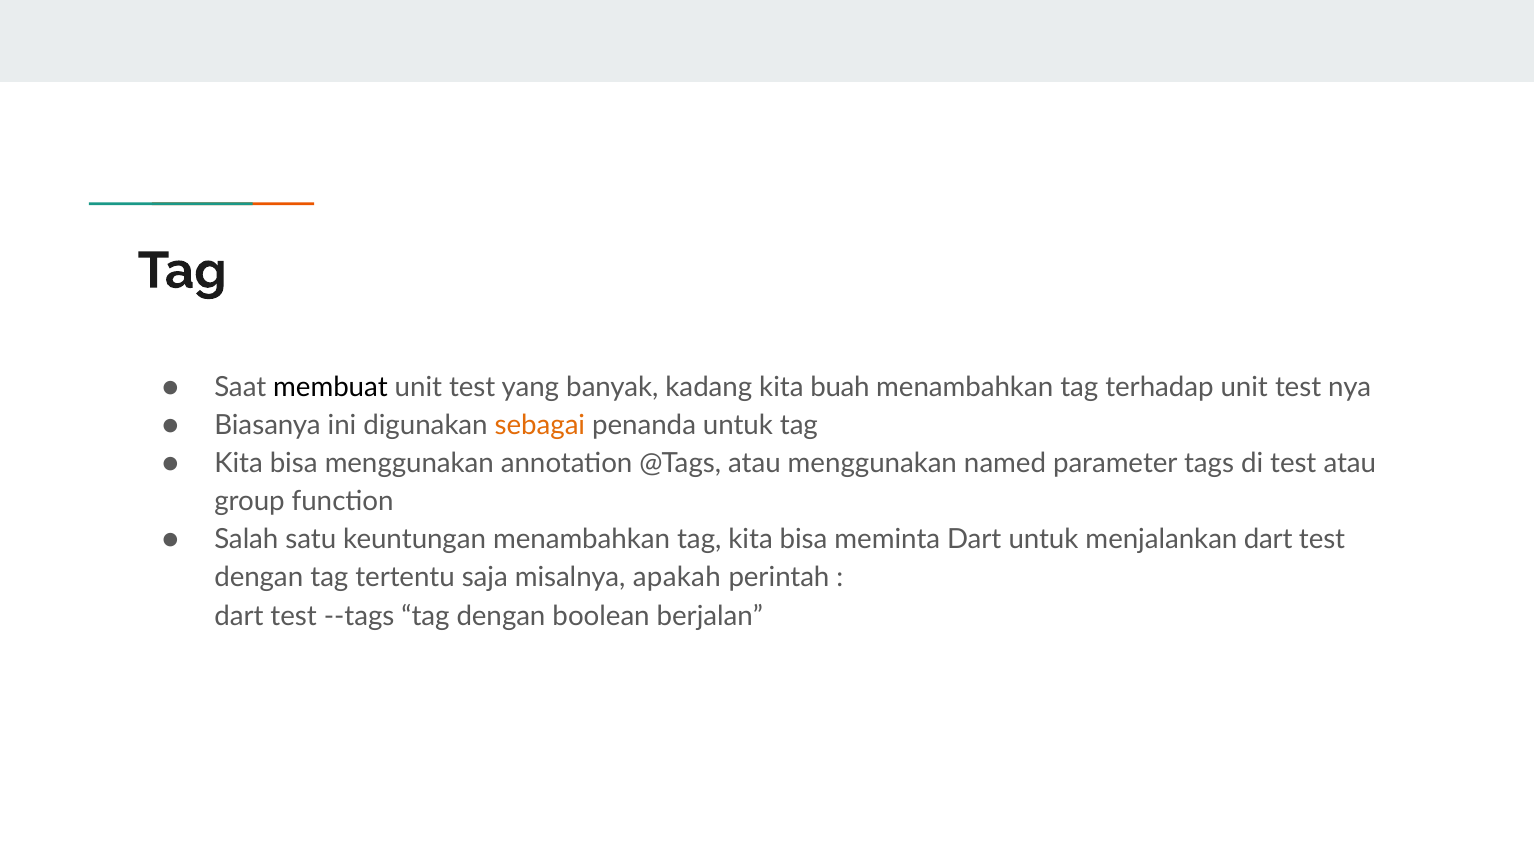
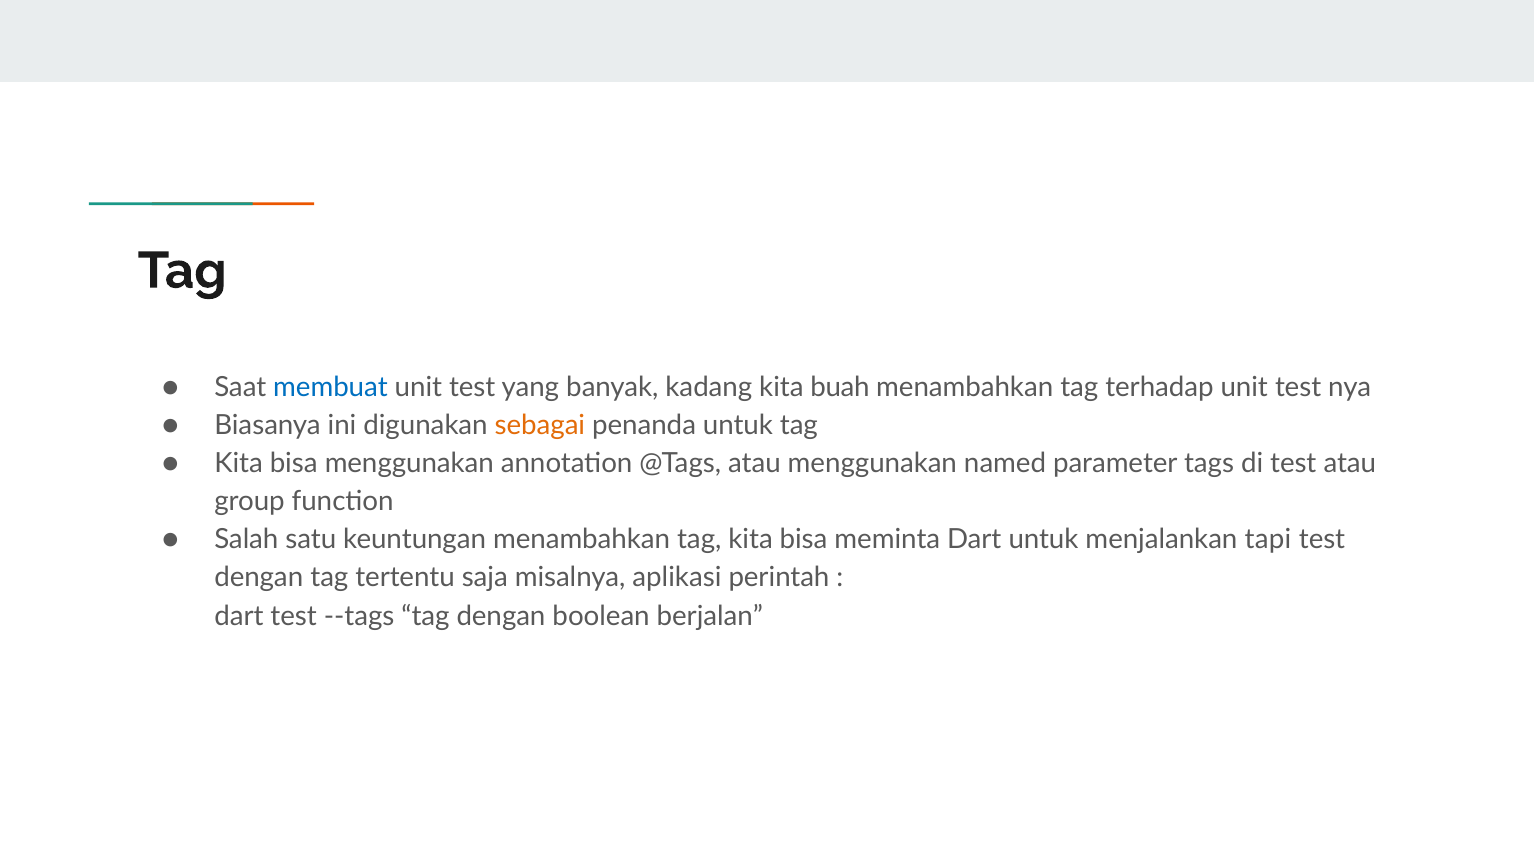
membuat colour: black -> blue
menjalankan dart: dart -> tapi
apakah: apakah -> aplikasi
